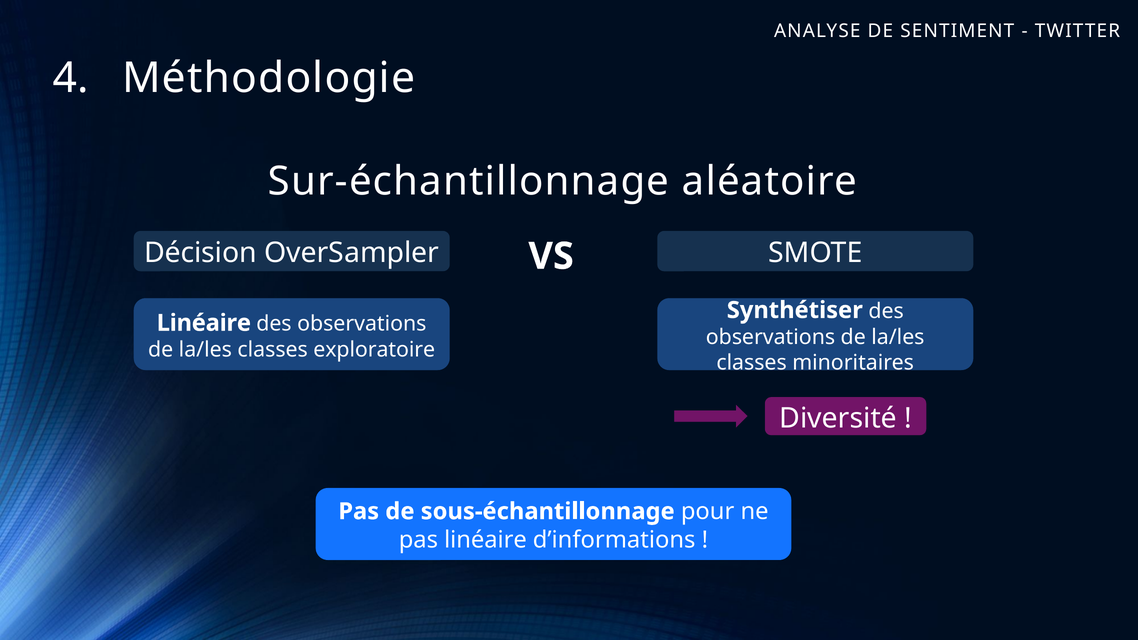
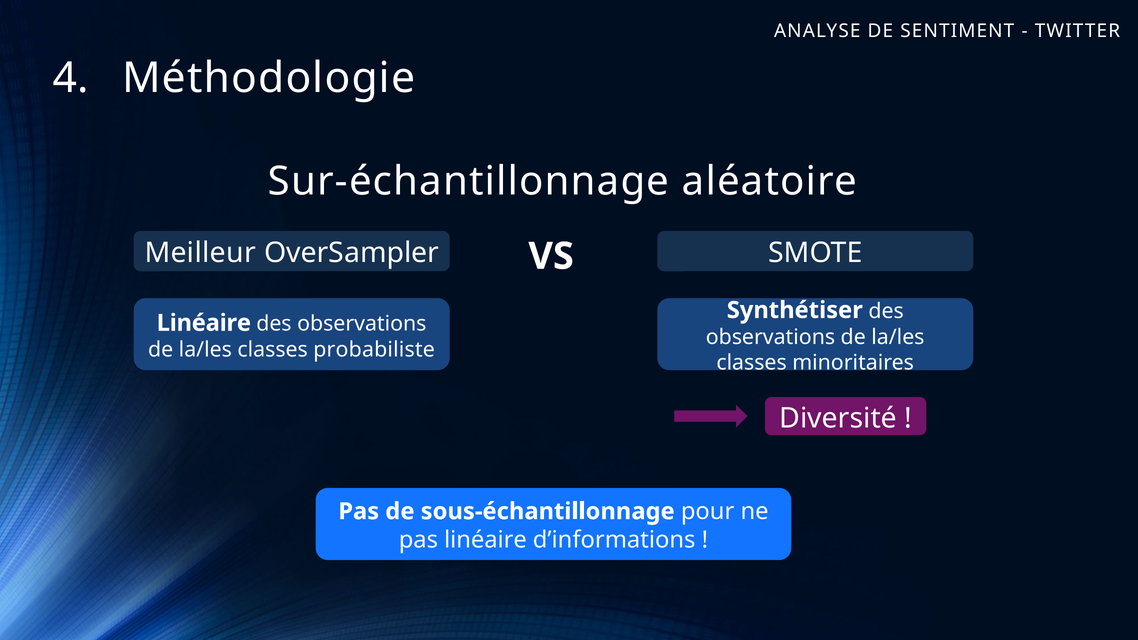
Décision: Décision -> Meilleur
exploratoire: exploratoire -> probabiliste
